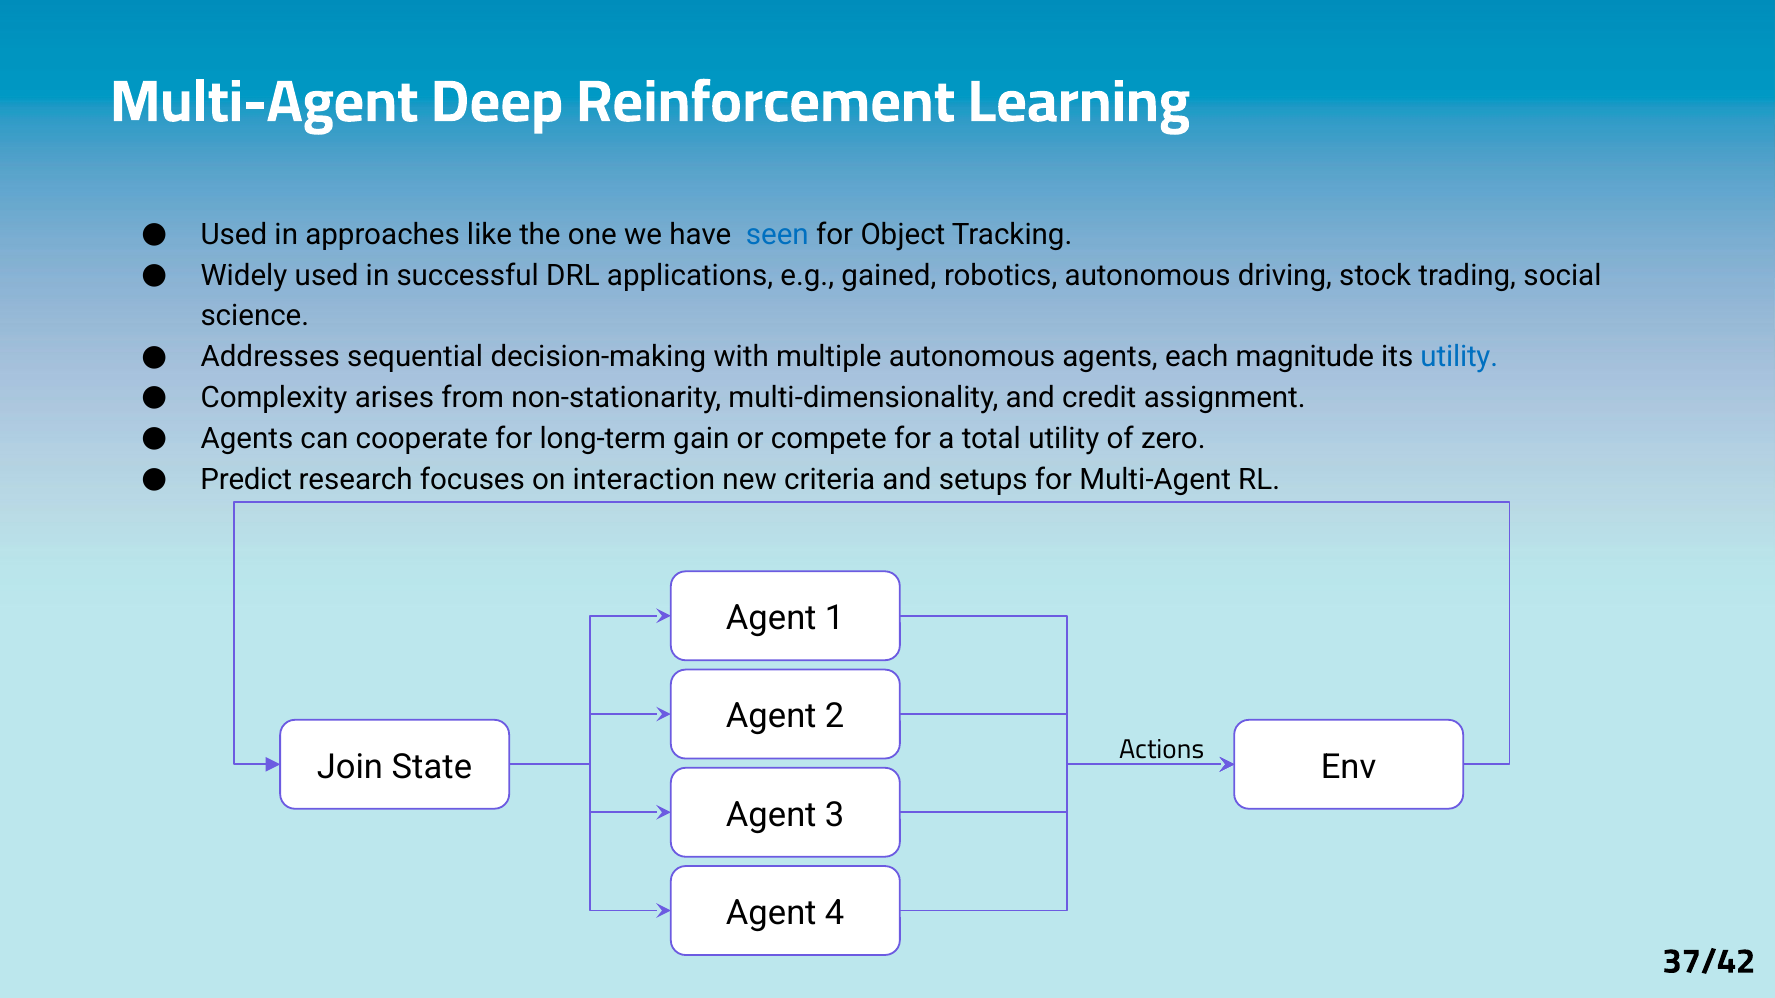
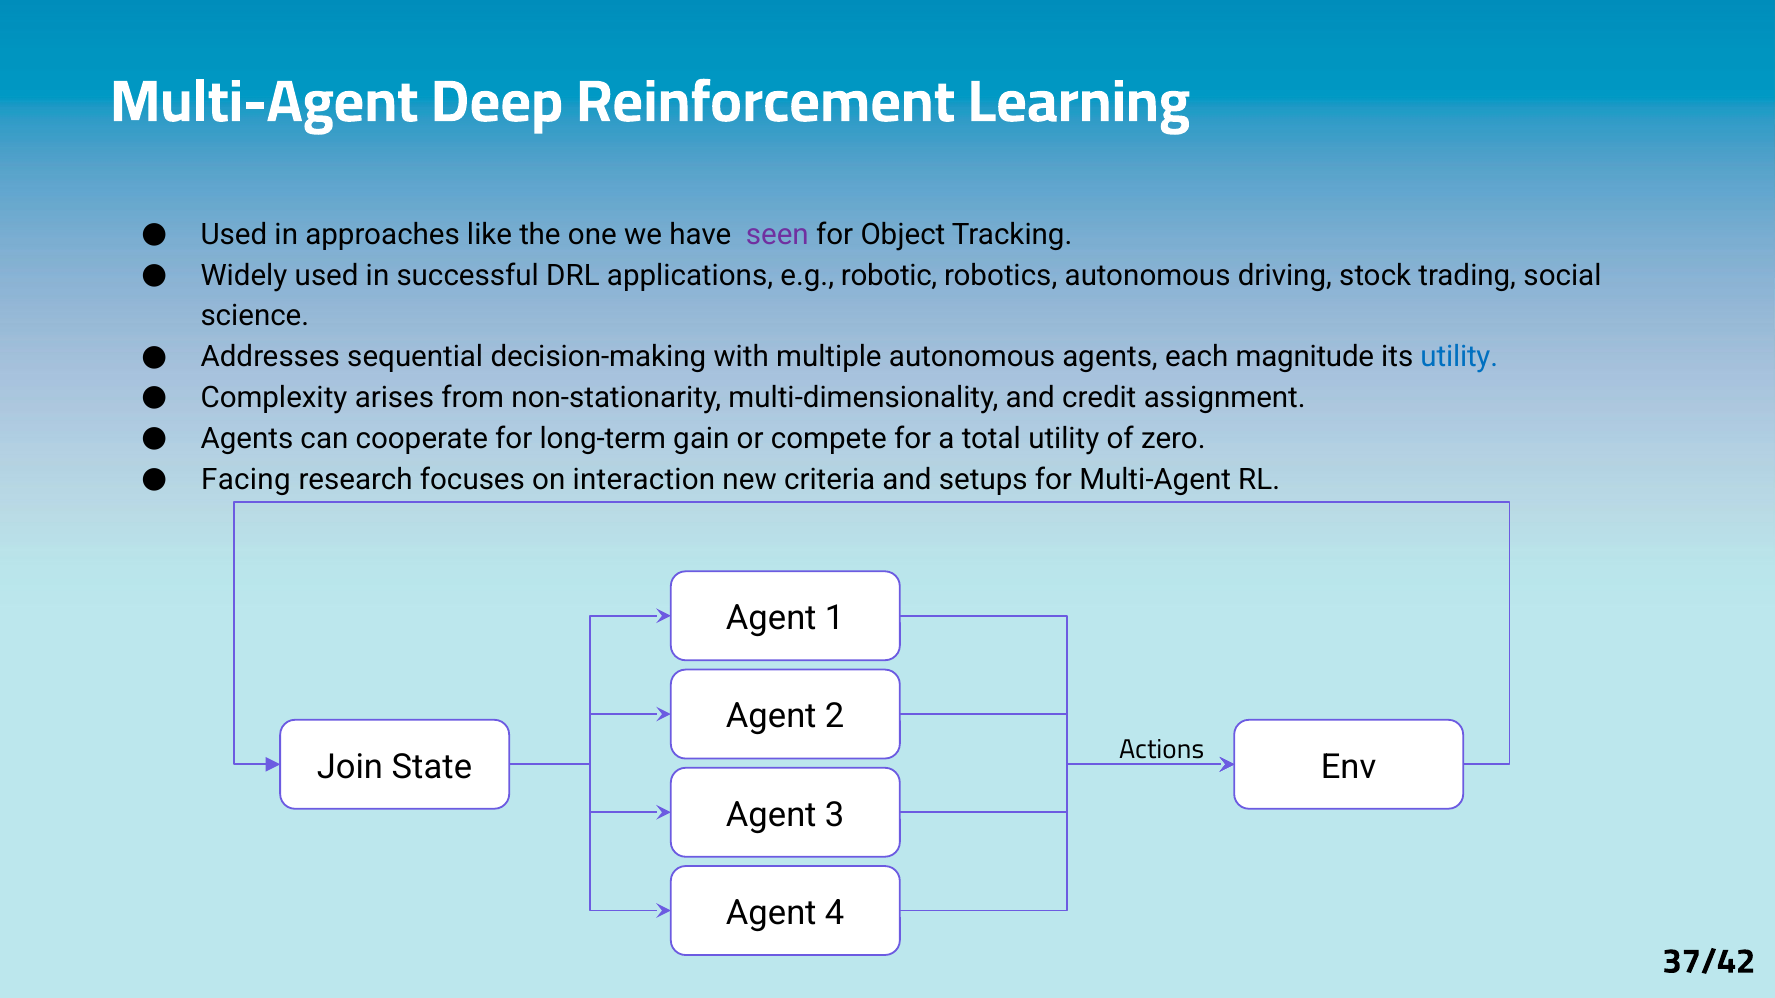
seen colour: blue -> purple
gained: gained -> robotic
Predict: Predict -> Facing
